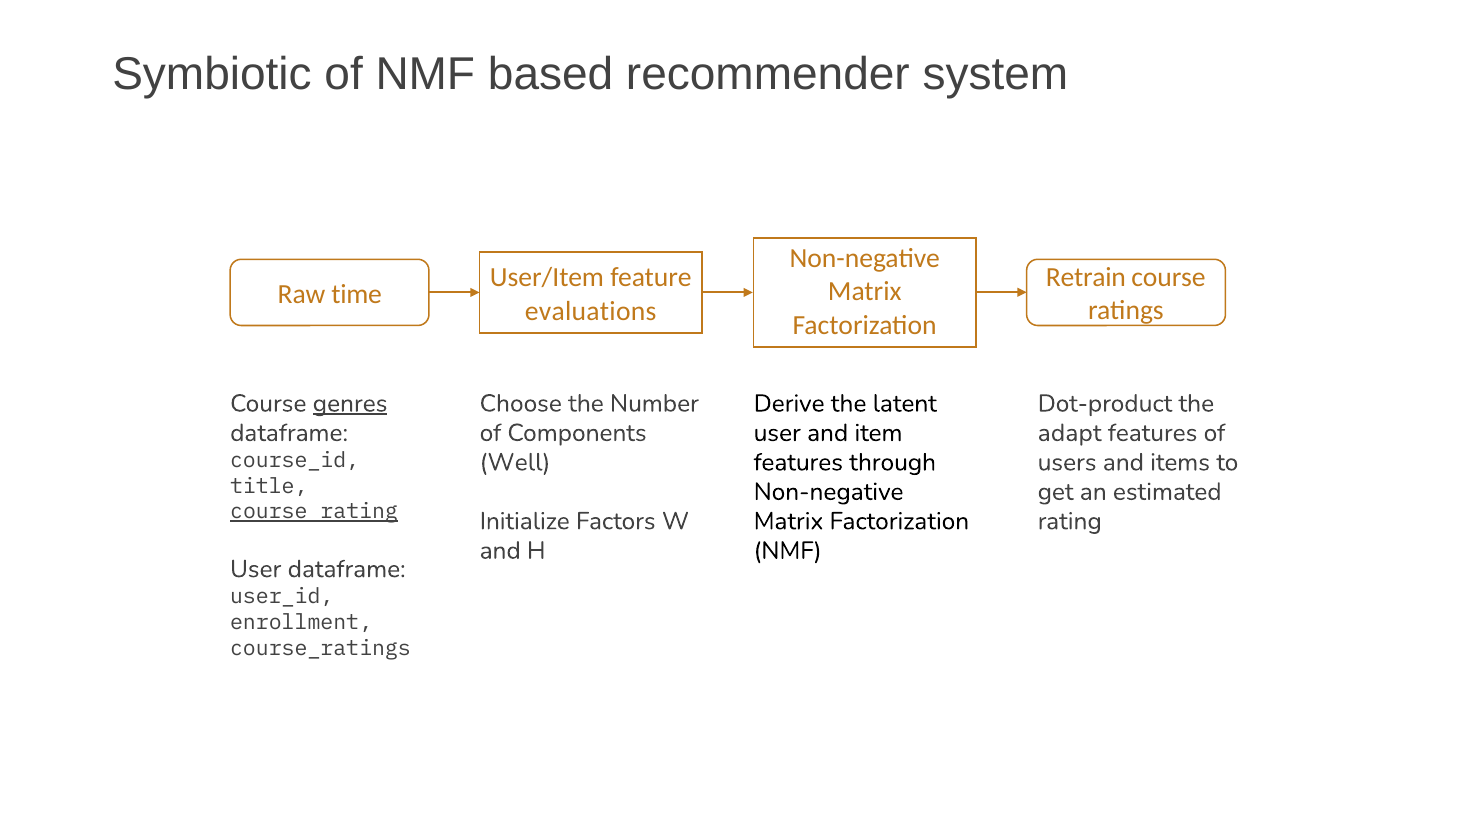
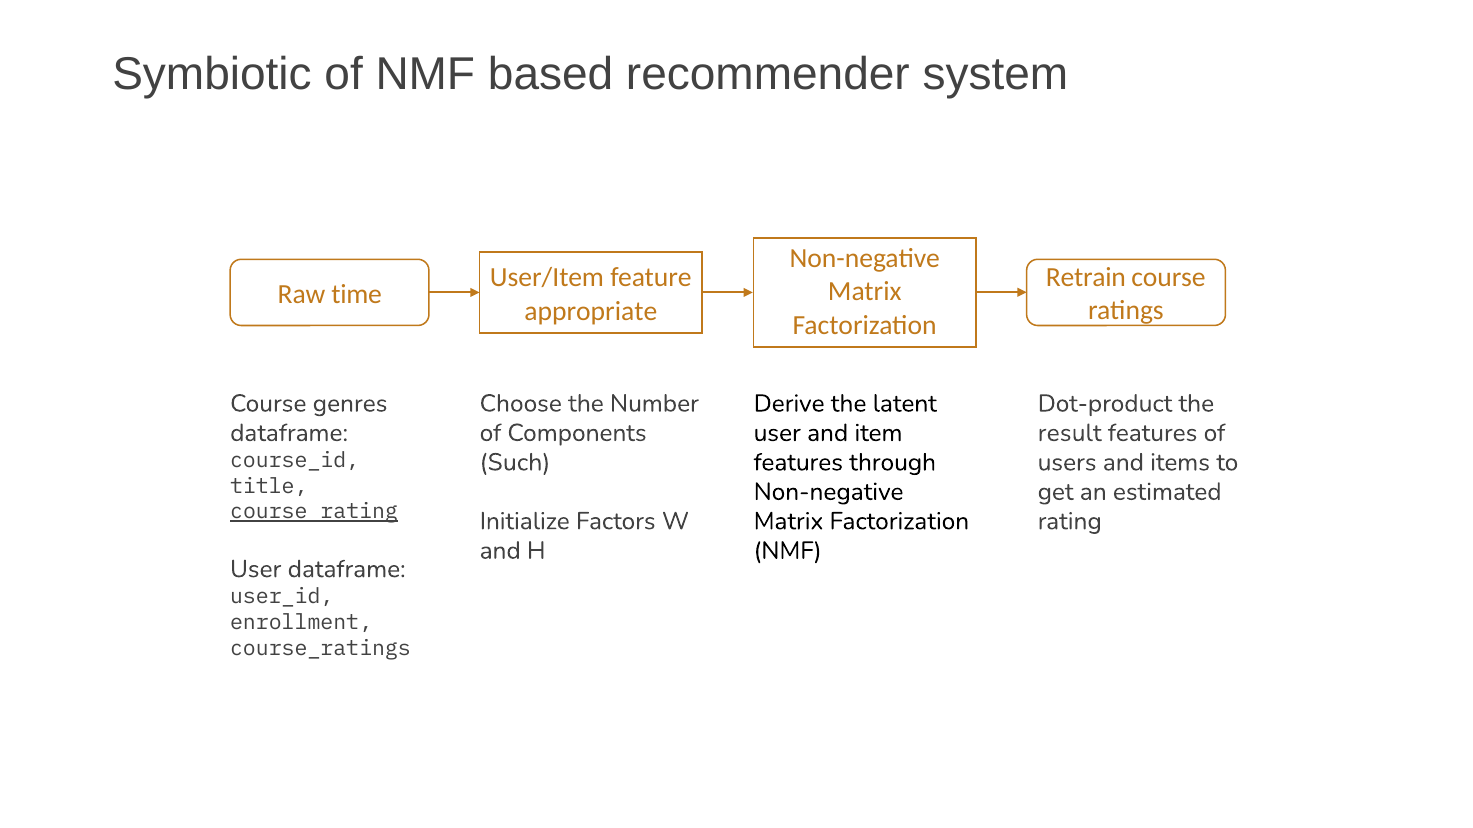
evaluations: evaluations -> appropriate
genres underline: present -> none
adapt: adapt -> result
Well: Well -> Such
